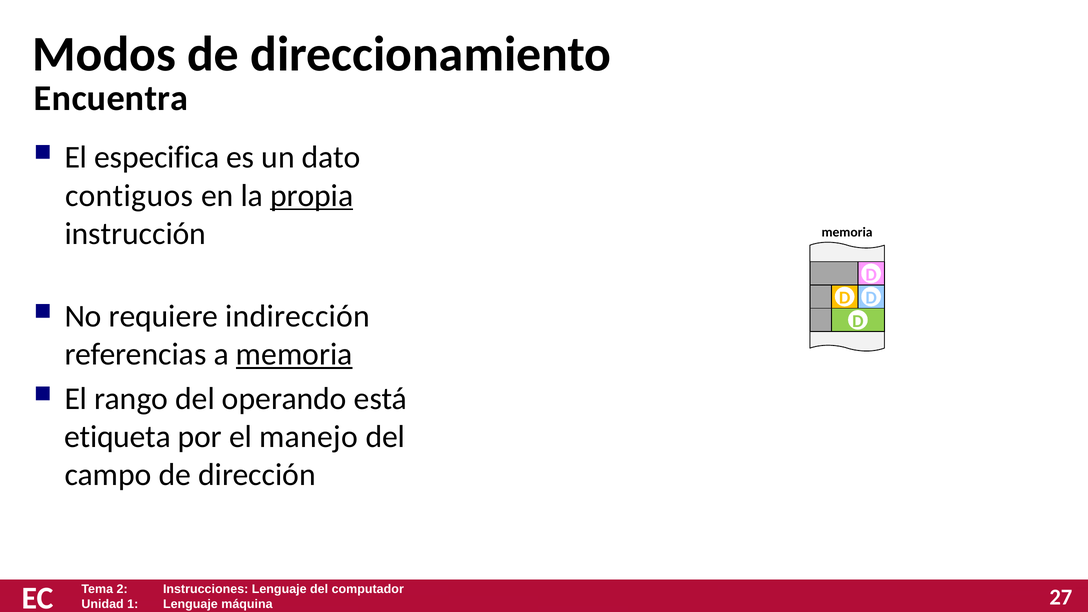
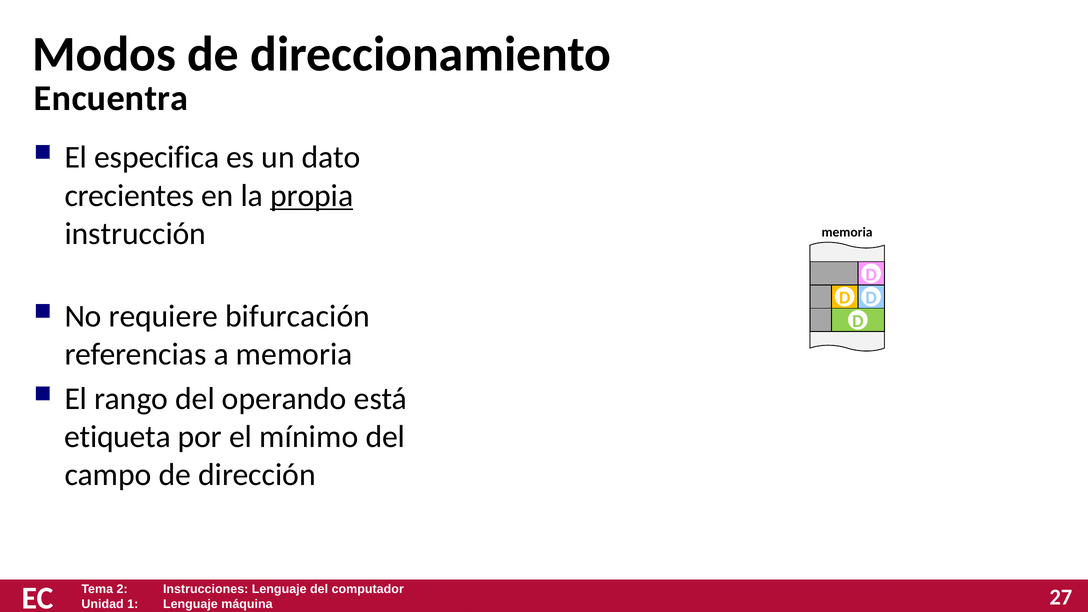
contiguos: contiguos -> crecientes
indirección: indirección -> bifurcación
memoria at (294, 354) underline: present -> none
manejo: manejo -> mínimo
